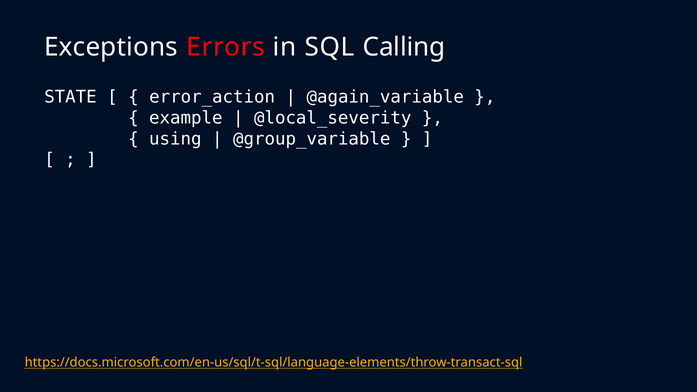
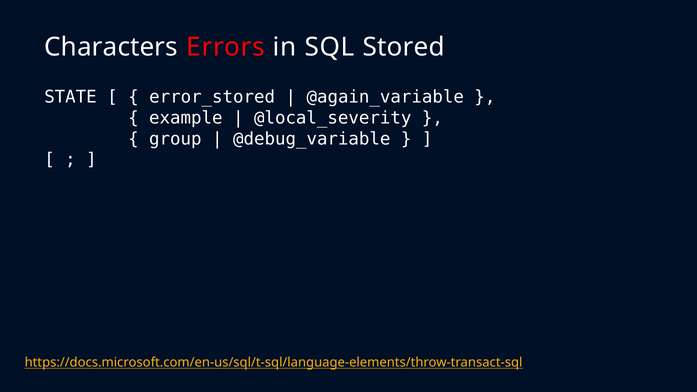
Exceptions: Exceptions -> Characters
Calling: Calling -> Stored
error_action: error_action -> error_stored
using: using -> group
@group_variable: @group_variable -> @debug_variable
